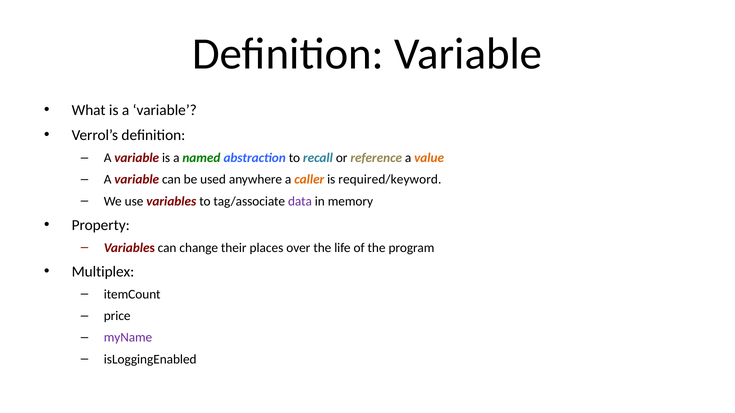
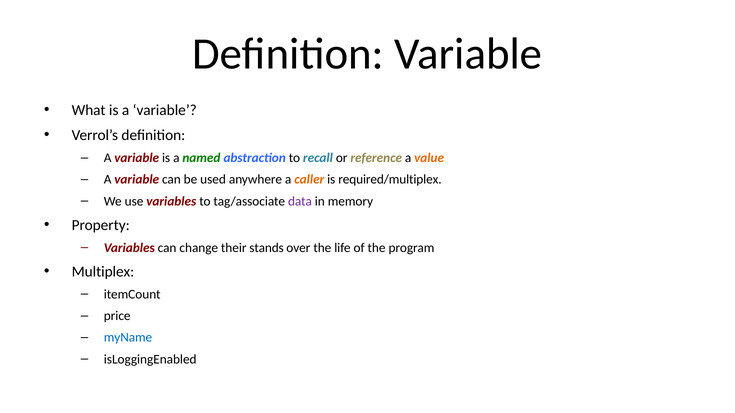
required/keyword: required/keyword -> required/multiplex
places: places -> stands
myName colour: purple -> blue
